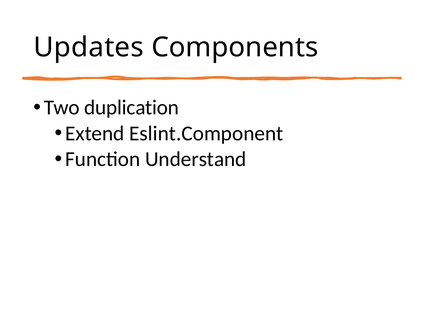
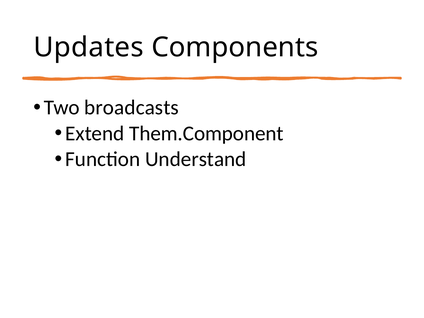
duplication: duplication -> broadcasts
Eslint.Component: Eslint.Component -> Them.Component
